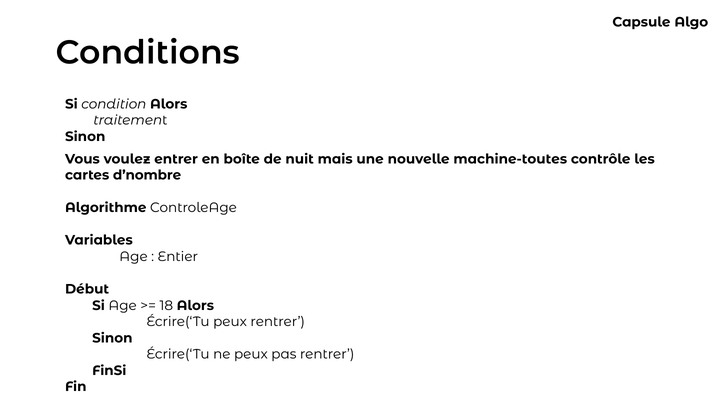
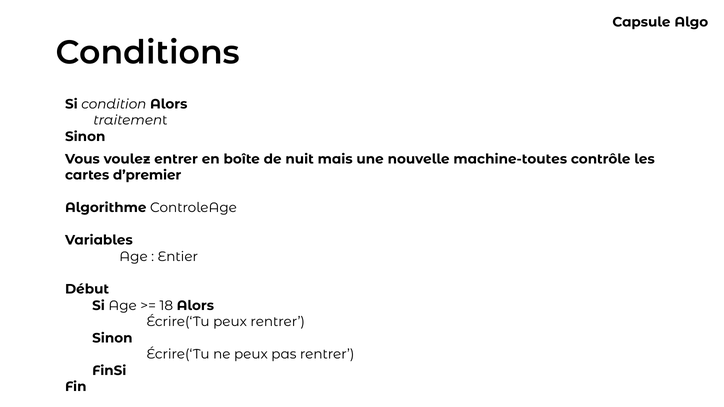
d’nombre: d’nombre -> d’premier
